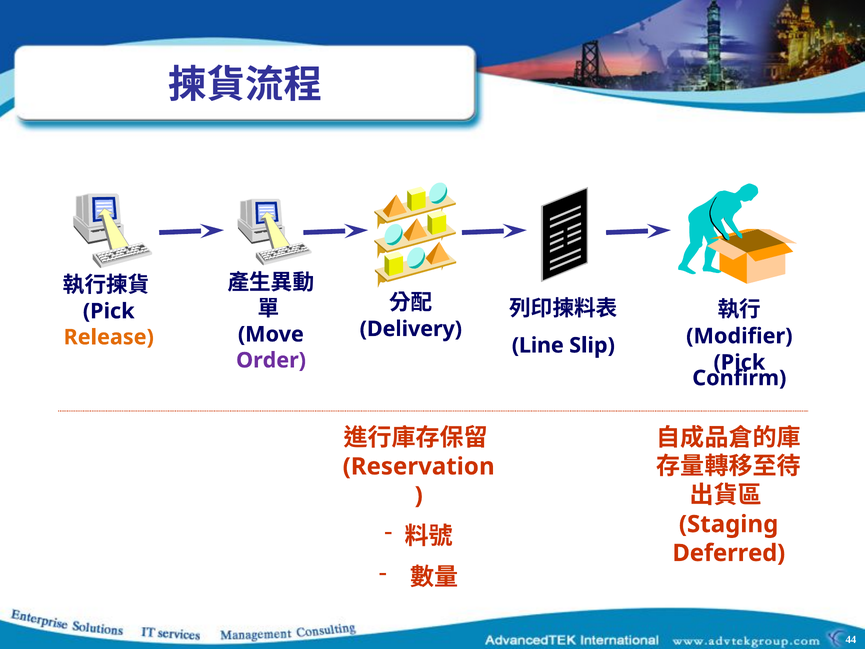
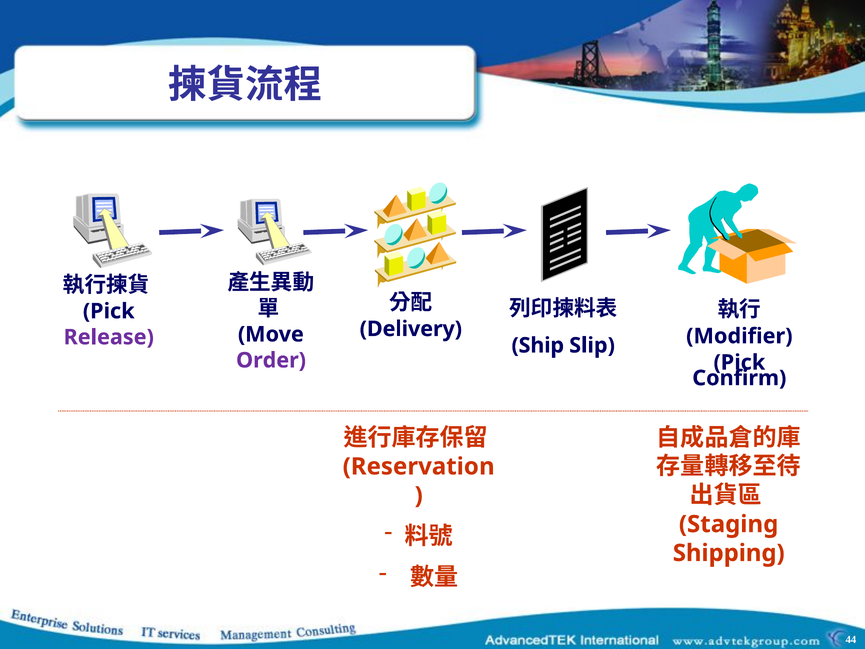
Release colour: orange -> purple
Line: Line -> Ship
Deferred: Deferred -> Shipping
